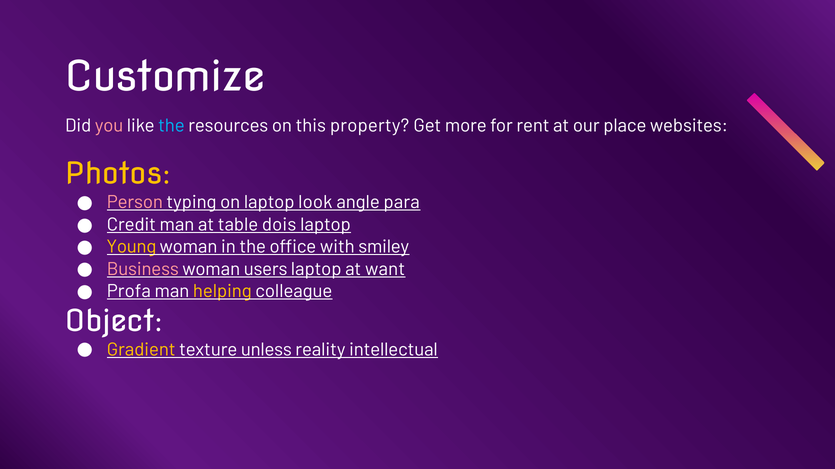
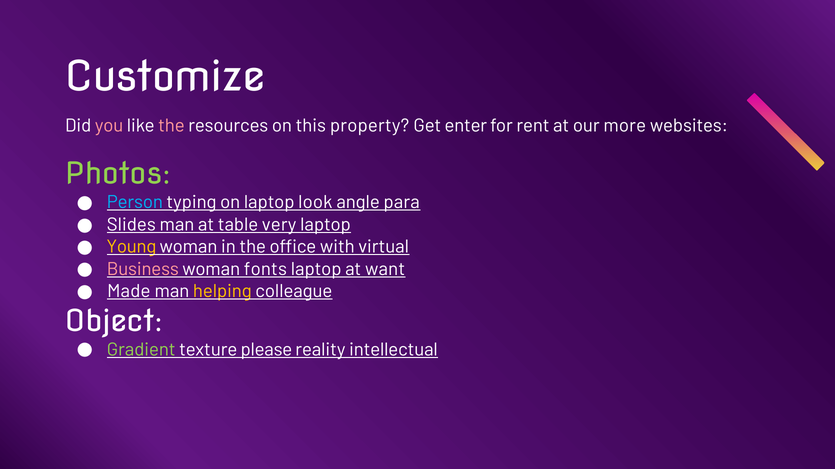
the at (171, 126) colour: light blue -> pink
more: more -> enter
place: place -> more
Photos colour: yellow -> light green
Person colour: pink -> light blue
Credit: Credit -> Slides
dois: dois -> very
smiley: smiley -> virtual
users: users -> fonts
Profa: Profa -> Made
Gradient colour: yellow -> light green
unless: unless -> please
